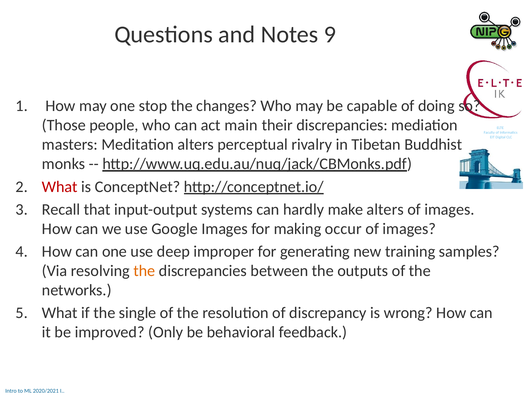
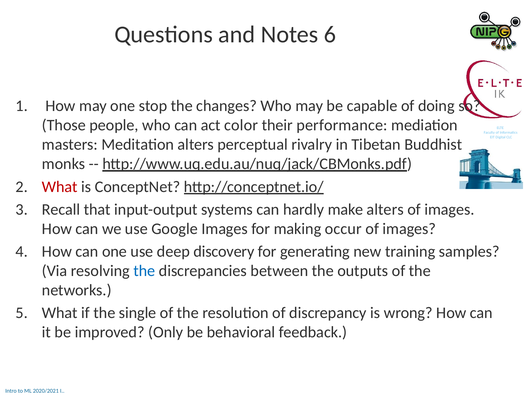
9: 9 -> 6
main: main -> color
their discrepancies: discrepancies -> performance
improper: improper -> discovery
the at (144, 271) colour: orange -> blue
